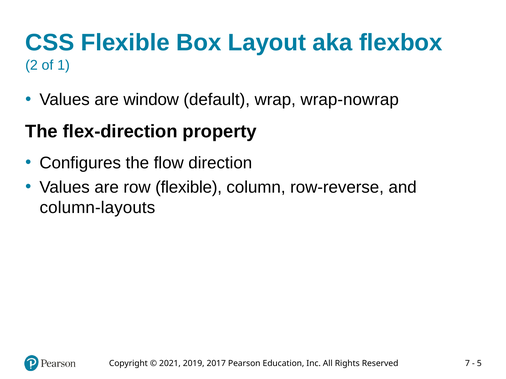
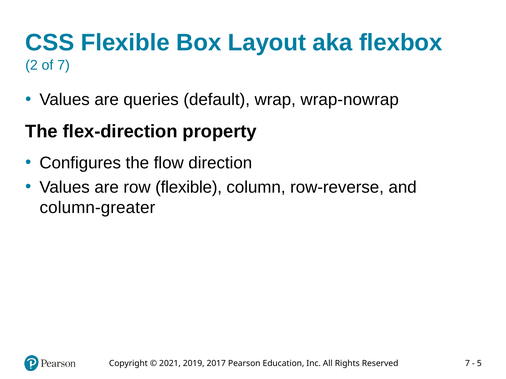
of 1: 1 -> 7
window: window -> queries
column-layouts: column-layouts -> column-greater
